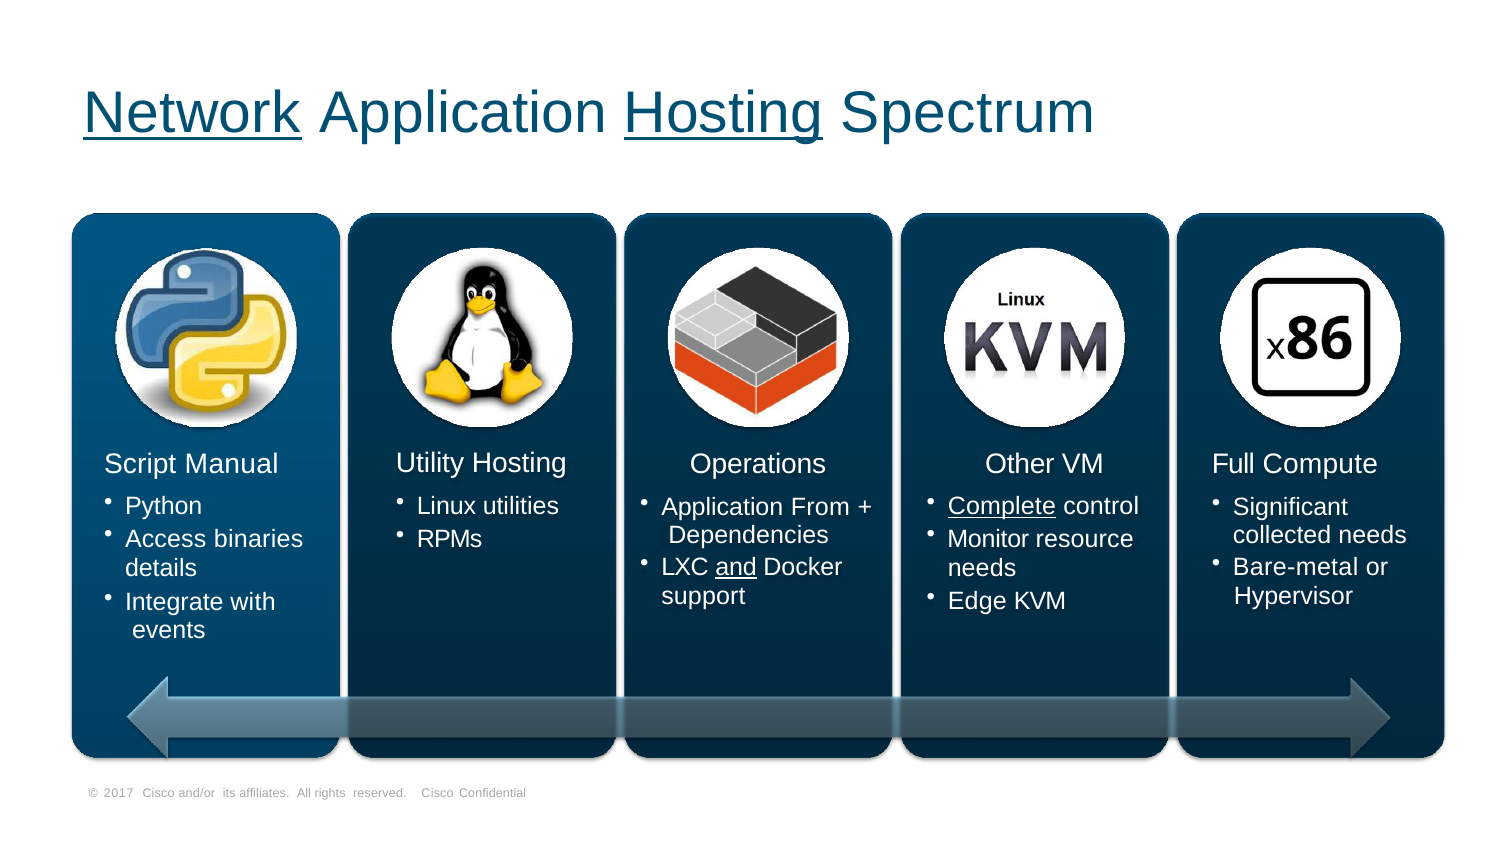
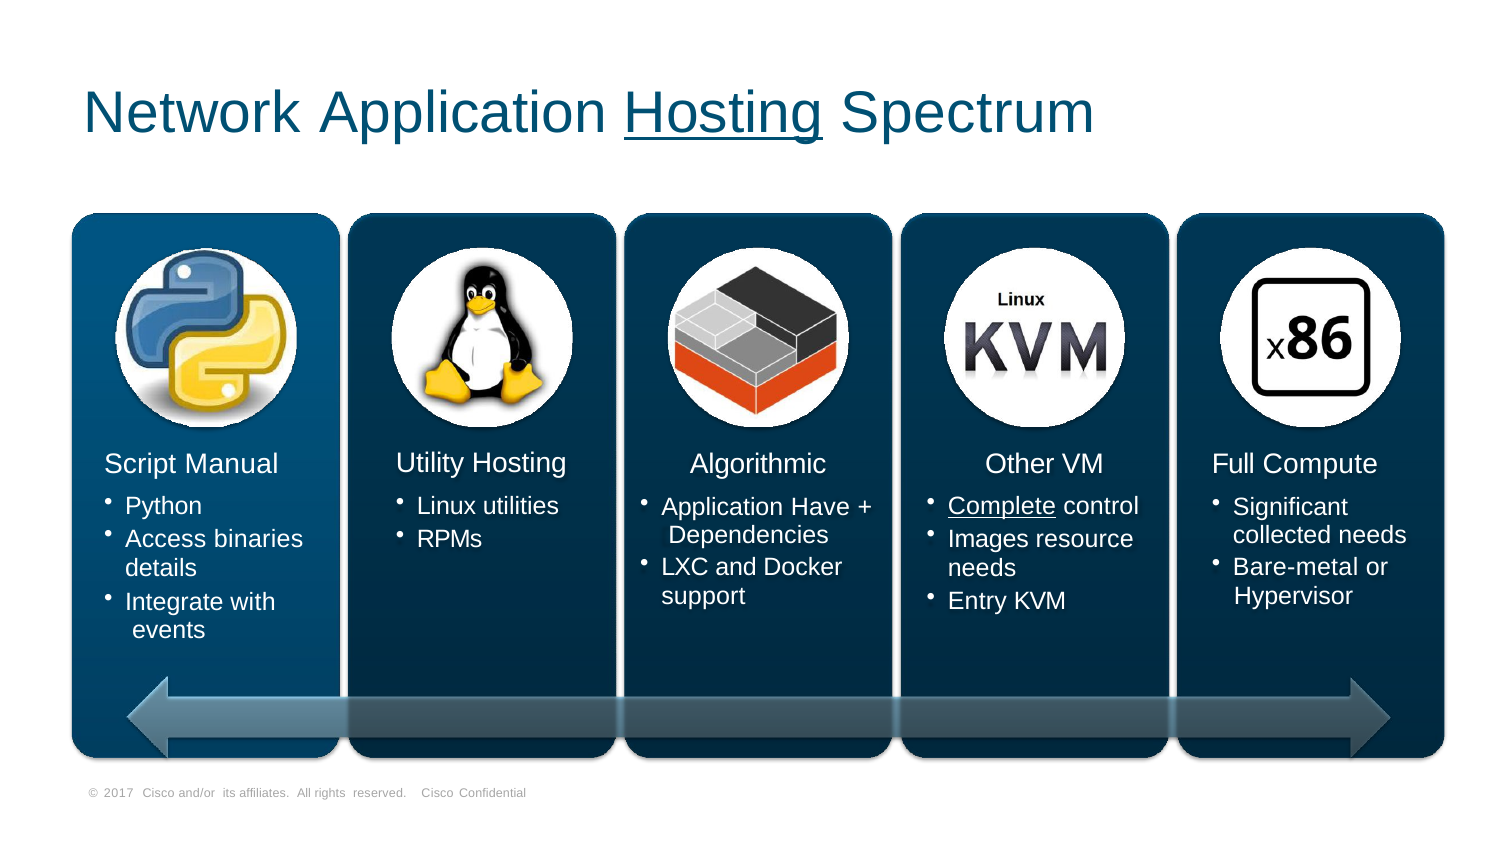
Network underline: present -> none
Operations: Operations -> Algorithmic
From: From -> Have
Monitor: Monitor -> Images
and underline: present -> none
Edge: Edge -> Entry
